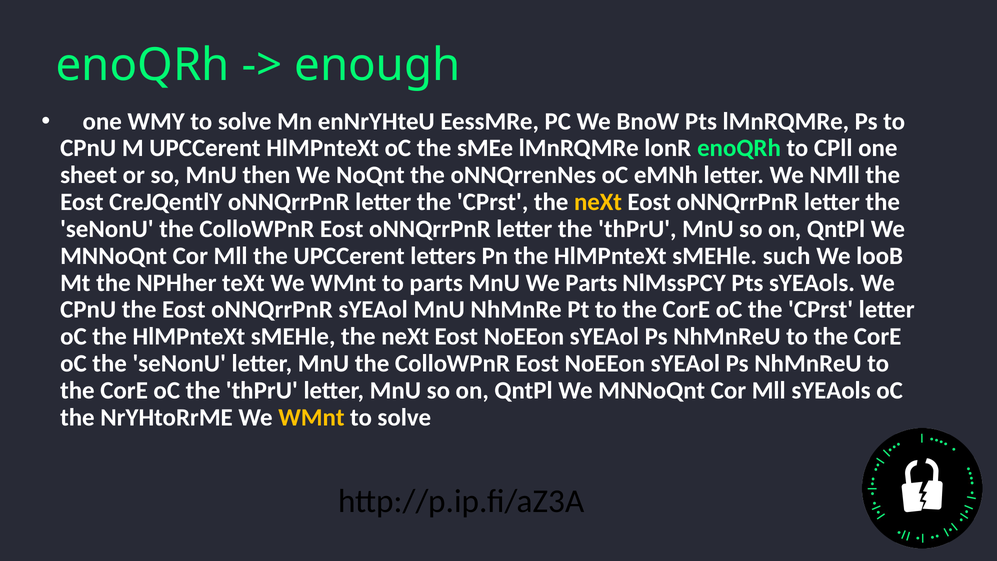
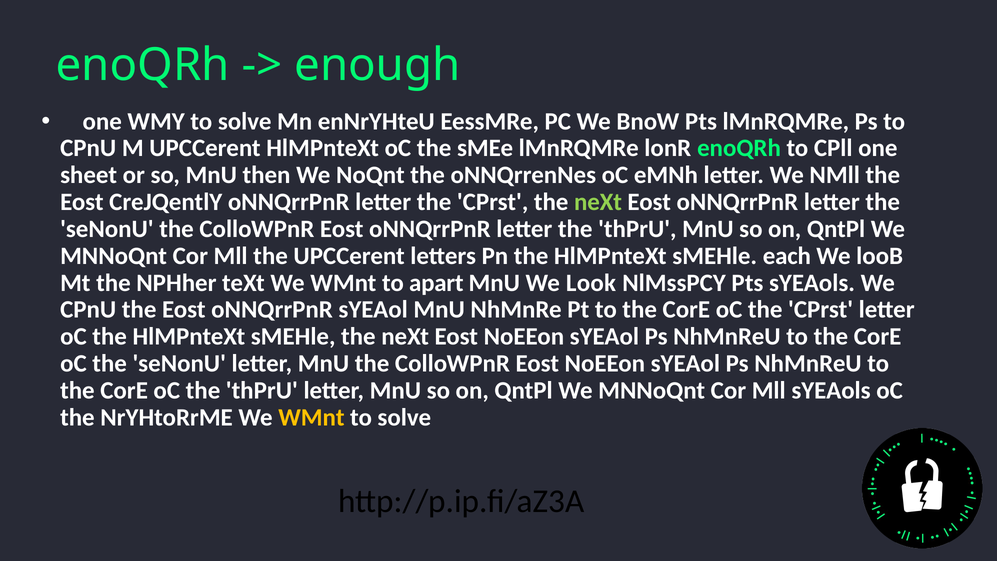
neXt at (598, 202) colour: yellow -> light green
such: such -> each
to parts: parts -> apart
We Parts: Parts -> Look
